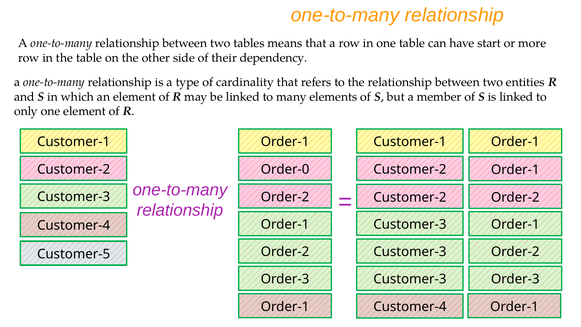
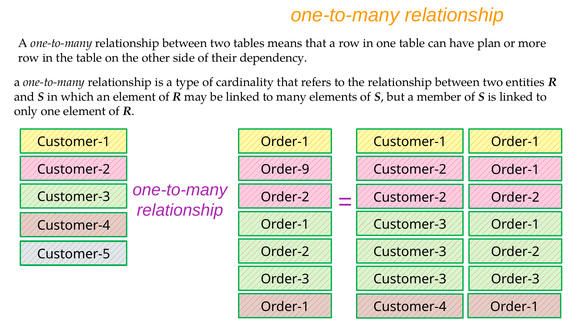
start: start -> plan
Order-0: Order-0 -> Order-9
